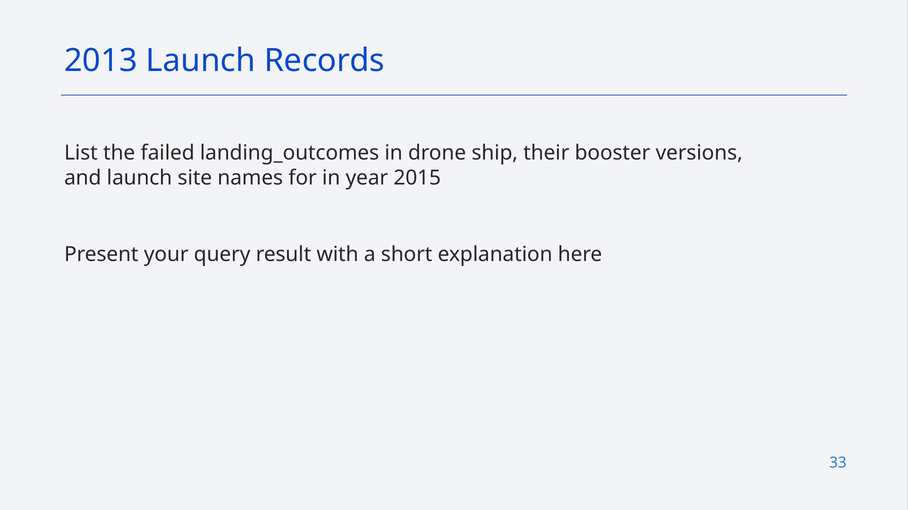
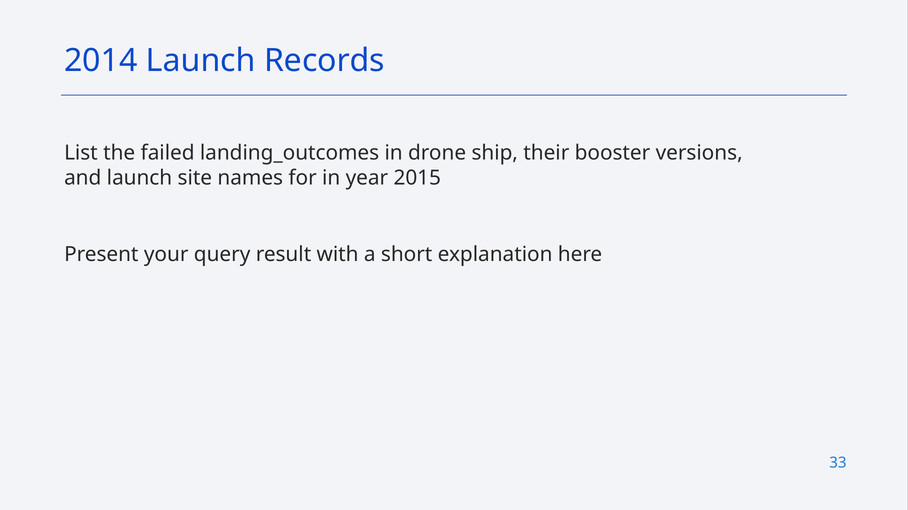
2013: 2013 -> 2014
